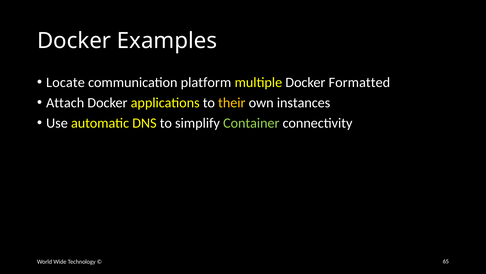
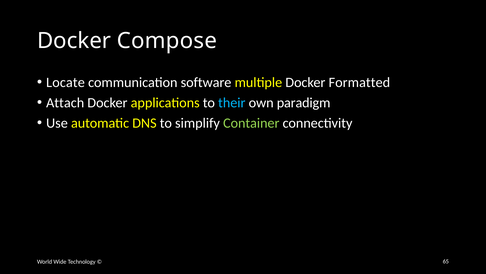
Examples: Examples -> Compose
platform: platform -> software
their colour: yellow -> light blue
instances: instances -> paradigm
